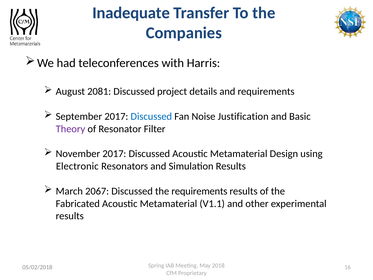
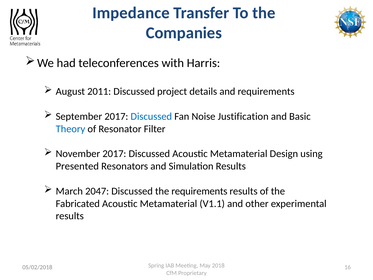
Inadequate: Inadequate -> Impedance
2081: 2081 -> 2011
Theory colour: purple -> blue
Electronic: Electronic -> Presented
2067: 2067 -> 2047
